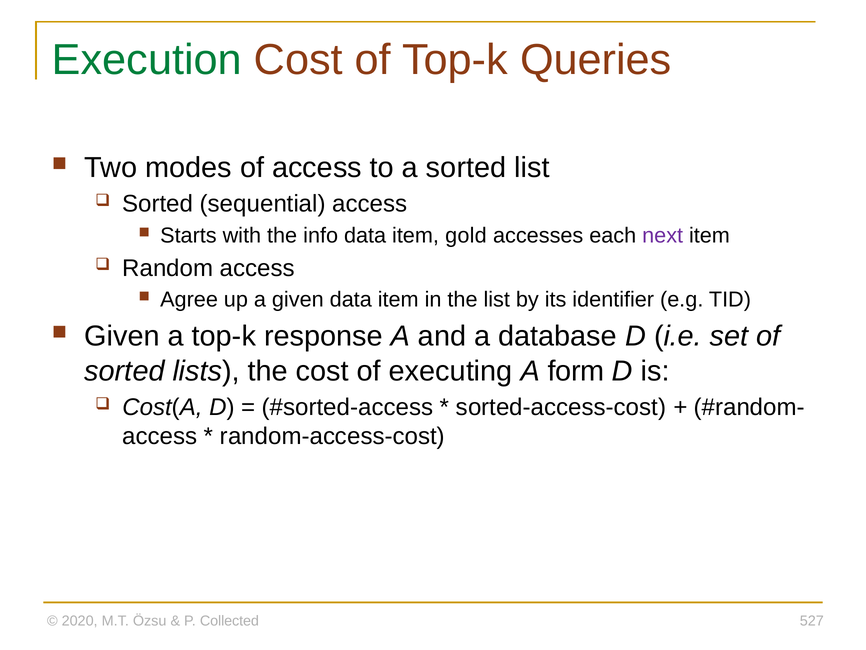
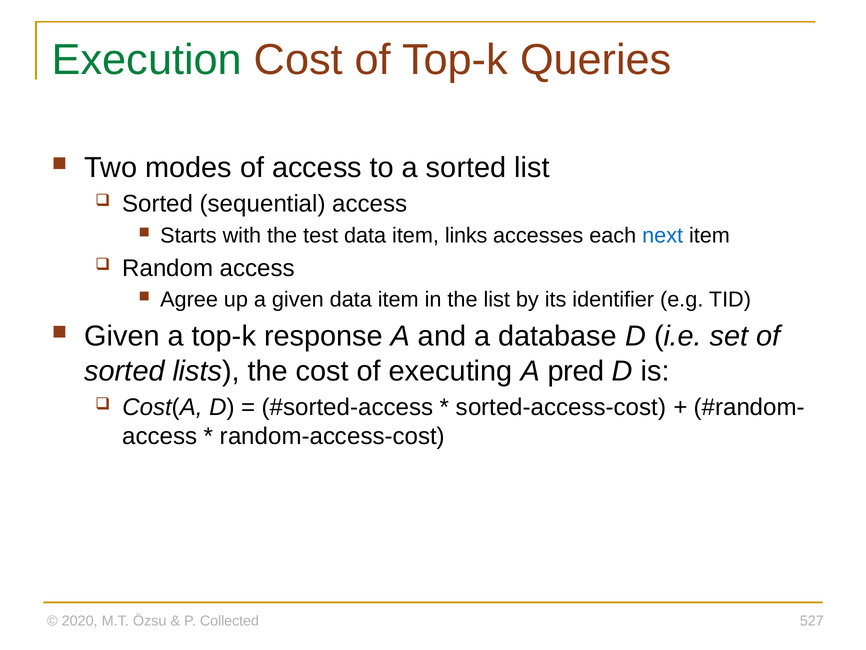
info: info -> test
gold: gold -> links
next colour: purple -> blue
form: form -> pred
